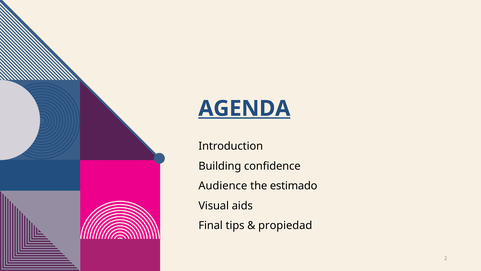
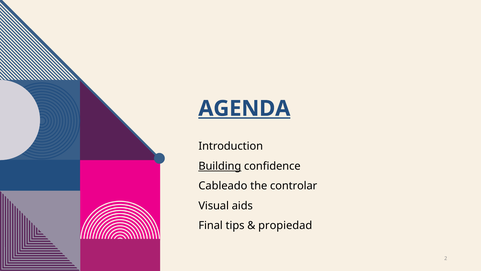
Building underline: none -> present
Audience: Audience -> Cableado
estimado: estimado -> controlar
